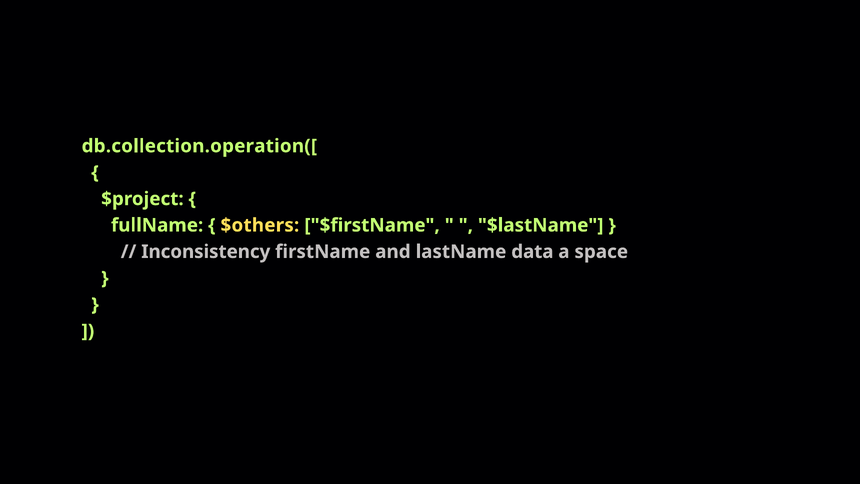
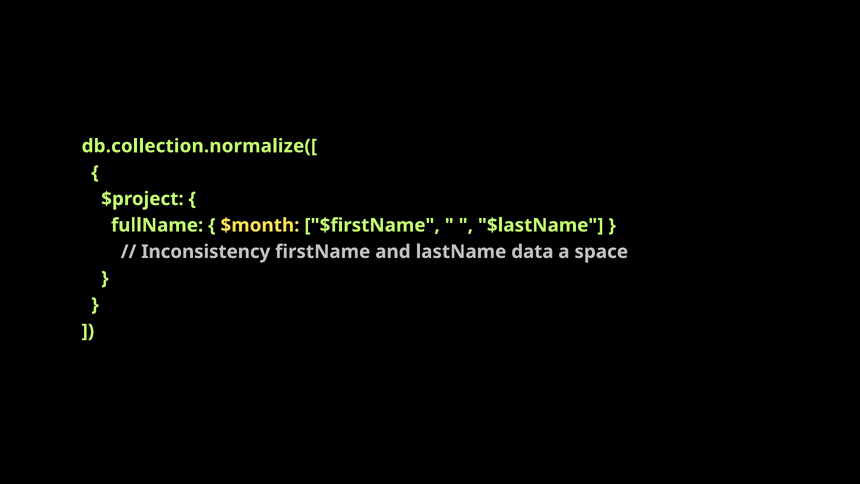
db.collection.operation([: db.collection.operation([ -> db.collection.normalize([
$others: $others -> $month
